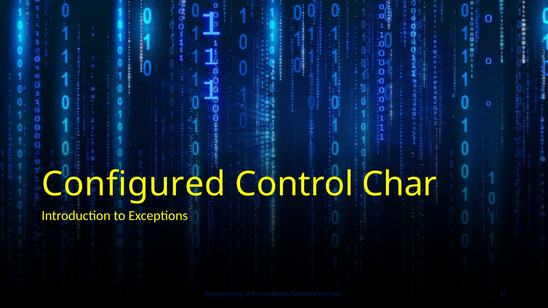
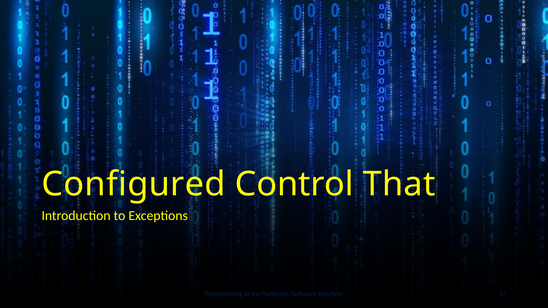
Char: Char -> That
